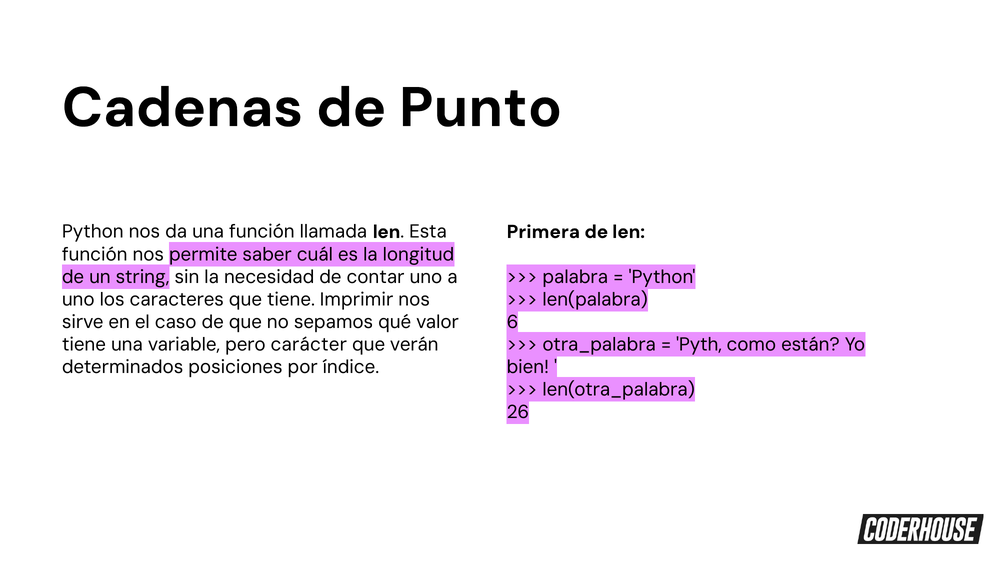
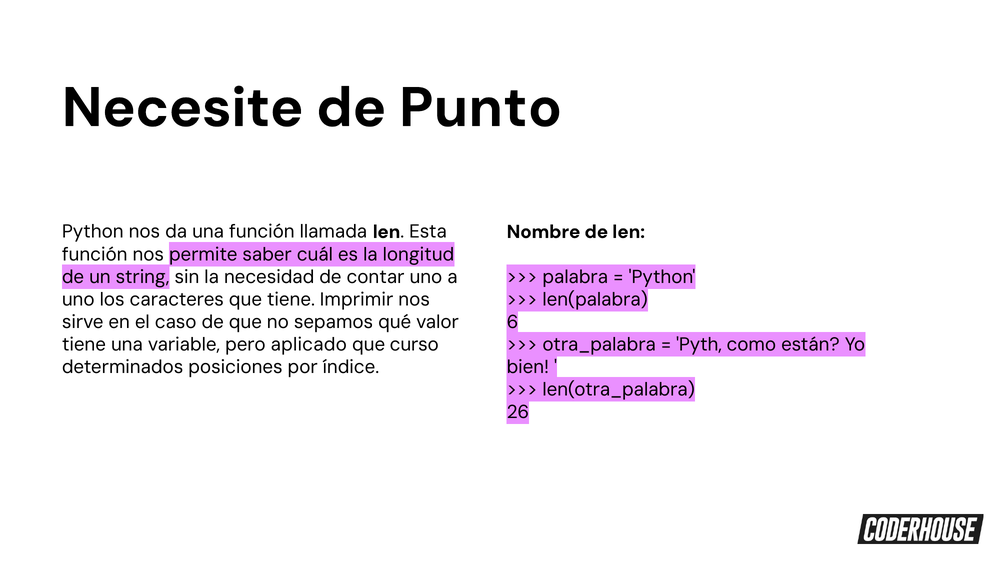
Cadenas: Cadenas -> Necesite
Primera: Primera -> Nombre
carácter: carácter -> aplicado
verán: verán -> curso
